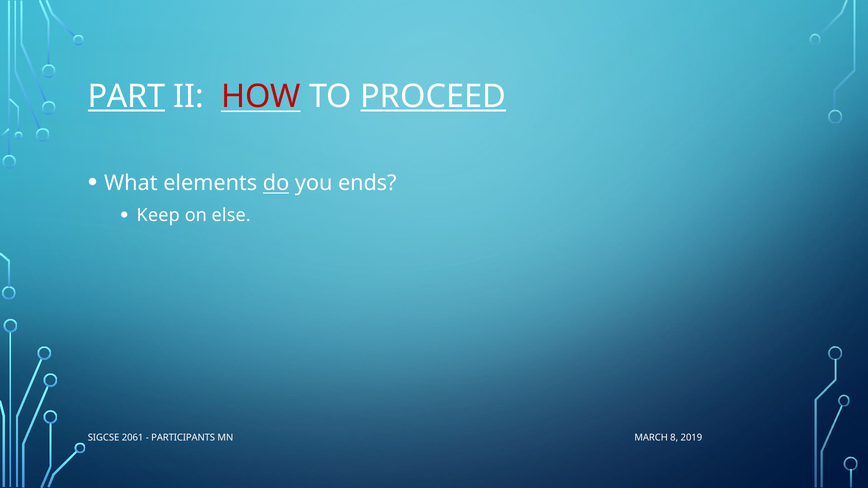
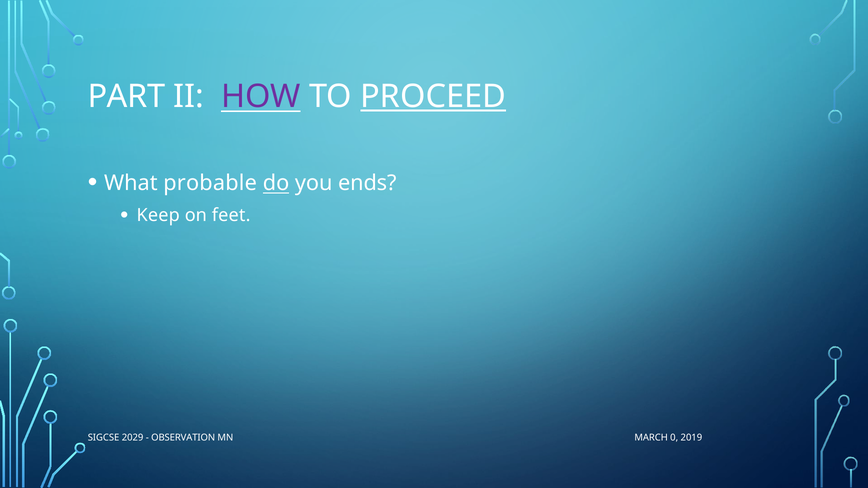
PART underline: present -> none
HOW colour: red -> purple
elements: elements -> probable
else: else -> feet
2061: 2061 -> 2029
PARTICIPANTS: PARTICIPANTS -> OBSERVATION
8: 8 -> 0
